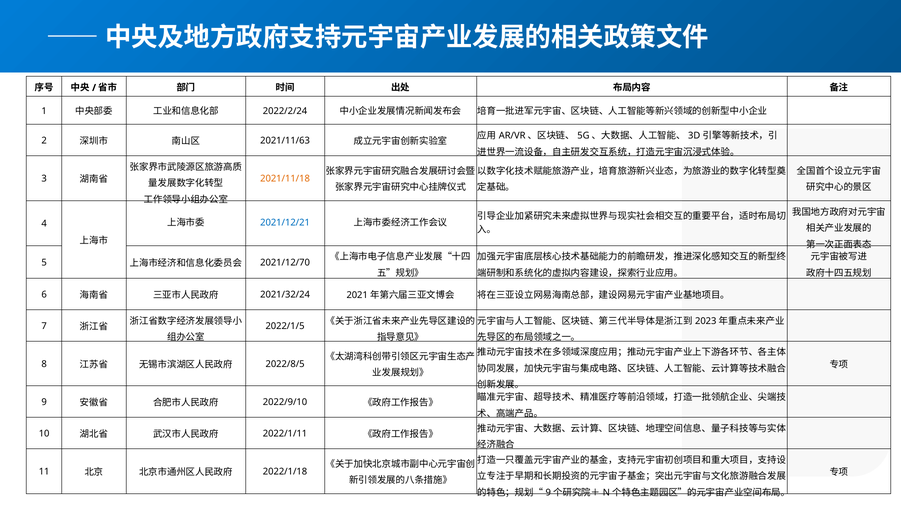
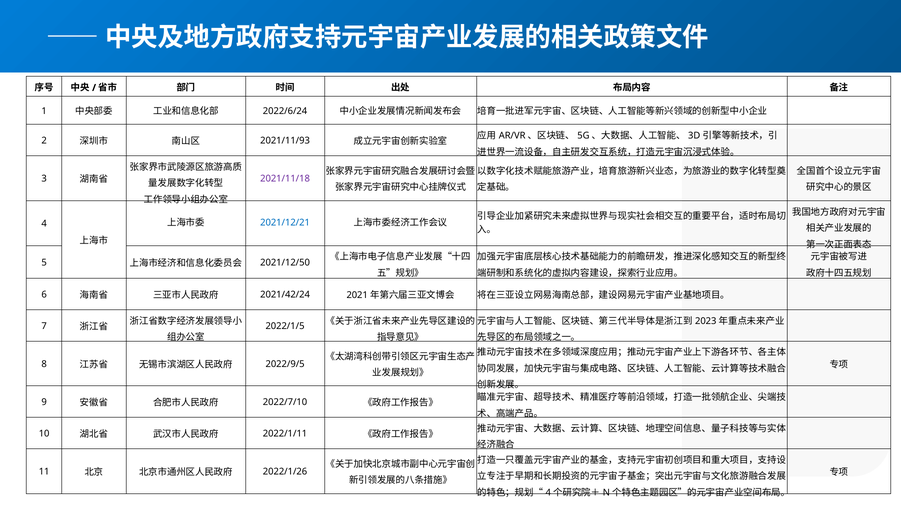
2022/2/24: 2022/2/24 -> 2022/6/24
2021/11/63: 2021/11/63 -> 2021/11/93
2021/11/18 colour: orange -> purple
2021/12/70: 2021/12/70 -> 2021/12/50
2021/32/24: 2021/32/24 -> 2021/42/24
2022/8/5: 2022/8/5 -> 2022/9/5
2022/9/10: 2022/9/10 -> 2022/7/10
2022/1/18: 2022/1/18 -> 2022/1/26
9 at (548, 492): 9 -> 4
